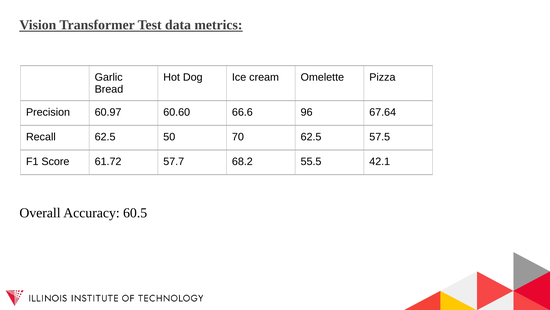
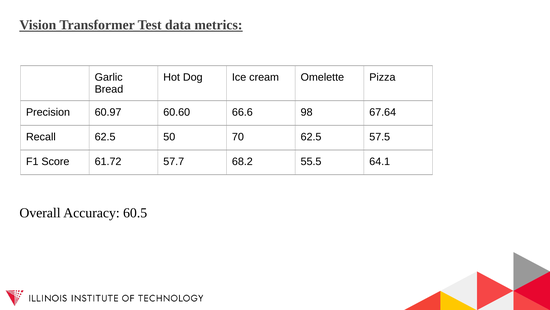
96: 96 -> 98
42.1: 42.1 -> 64.1
